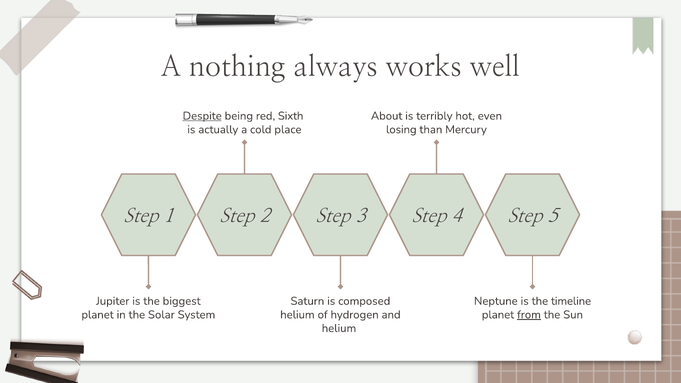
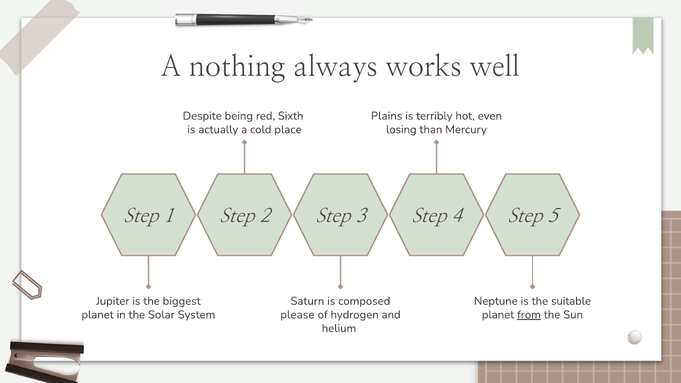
Despite underline: present -> none
About: About -> Plains
timeline: timeline -> suitable
helium at (297, 315): helium -> please
